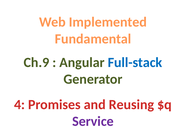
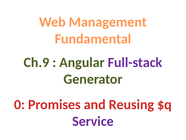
Implemented: Implemented -> Management
Full-stack colour: blue -> purple
4: 4 -> 0
